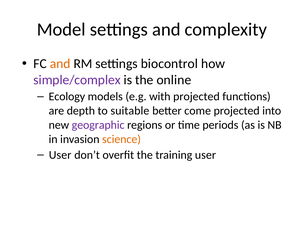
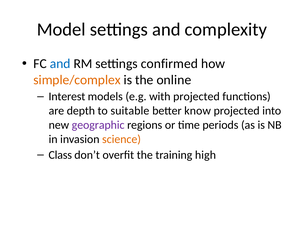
and at (60, 64) colour: orange -> blue
biocontrol: biocontrol -> confirmed
simple/complex colour: purple -> orange
Ecology: Ecology -> Interest
come: come -> know
User at (60, 155): User -> Class
training user: user -> high
